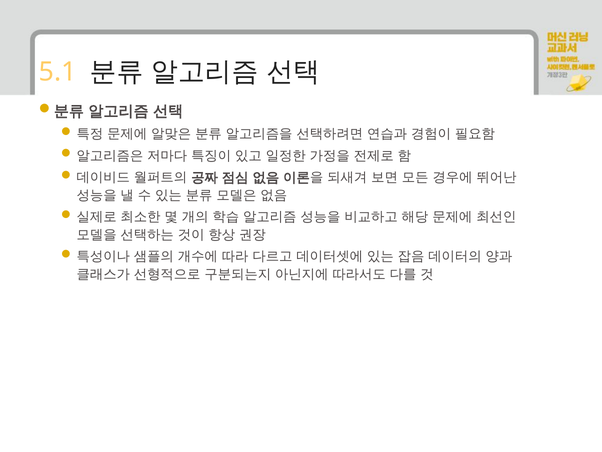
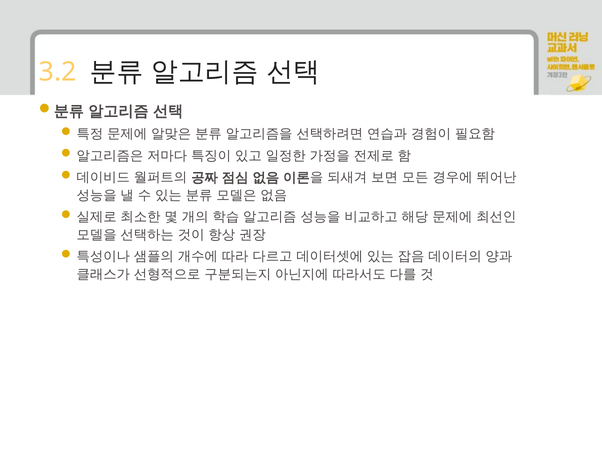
5.1: 5.1 -> 3.2
